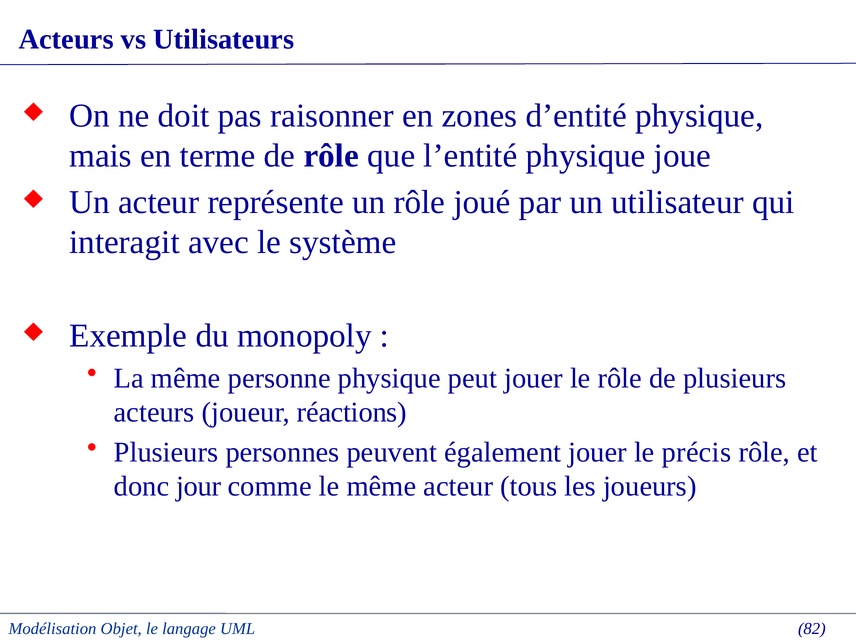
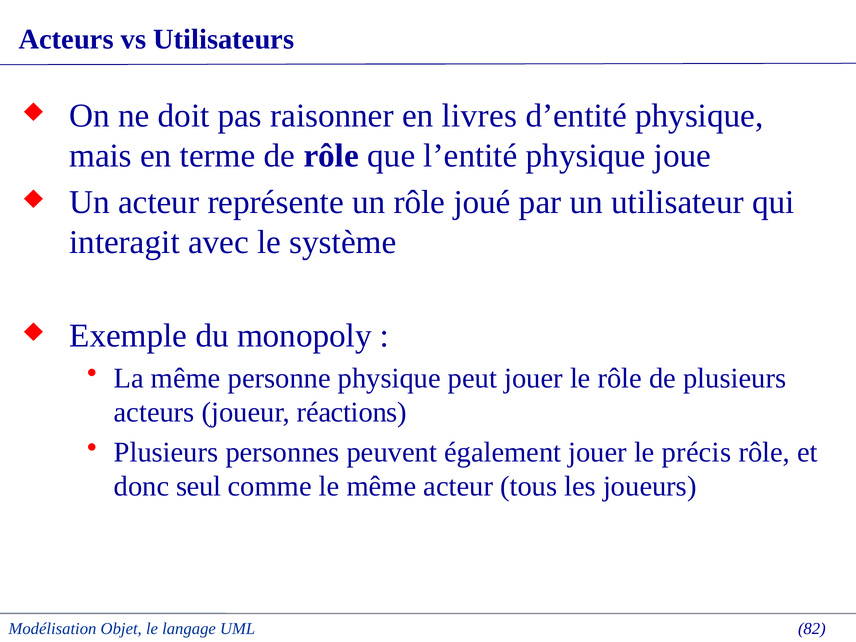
zones: zones -> livres
jour: jour -> seul
